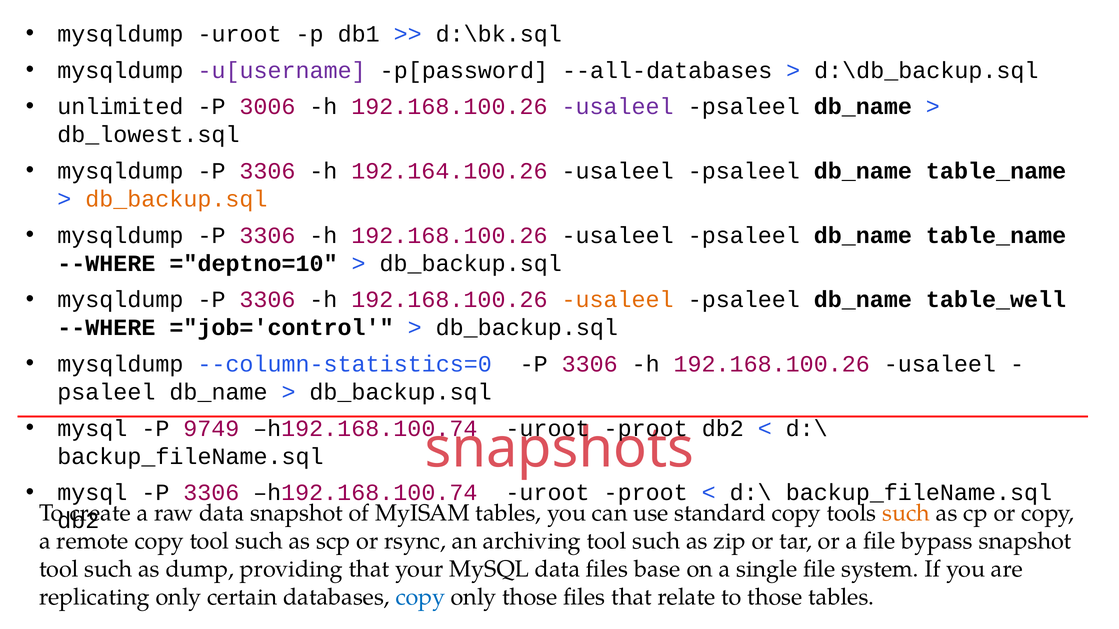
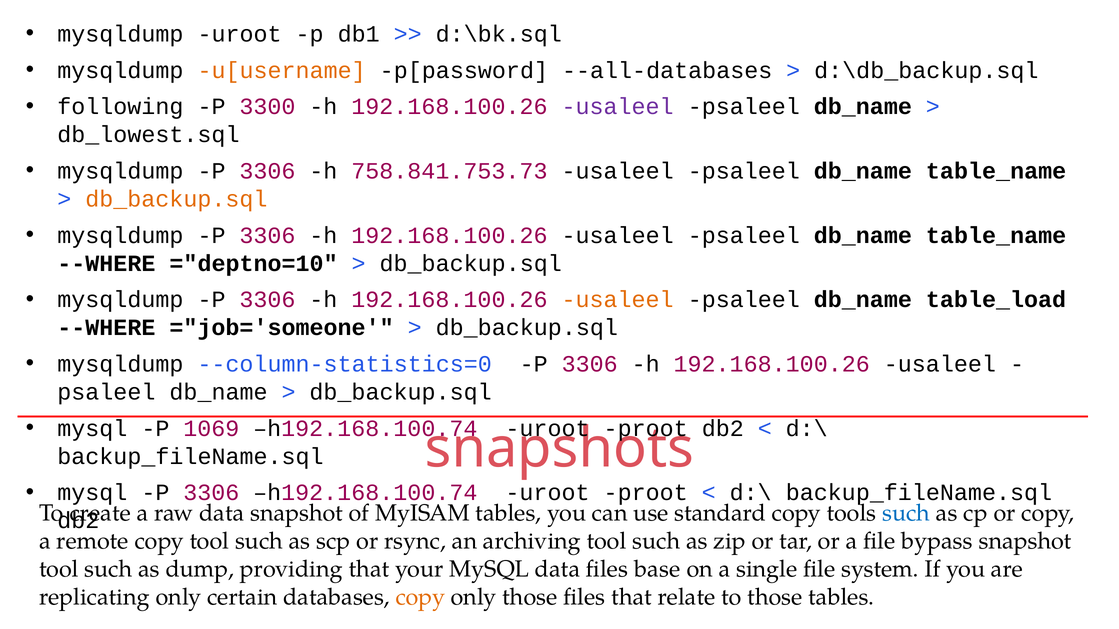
u[username colour: purple -> orange
unlimited: unlimited -> following
3006: 3006 -> 3300
192.164.100.26: 192.164.100.26 -> 758.841.753.73
table_well: table_well -> table_load
="job='control: ="job='control -> ="job='someone
9749: 9749 -> 1069
such at (906, 513) colour: orange -> blue
copy at (420, 597) colour: blue -> orange
